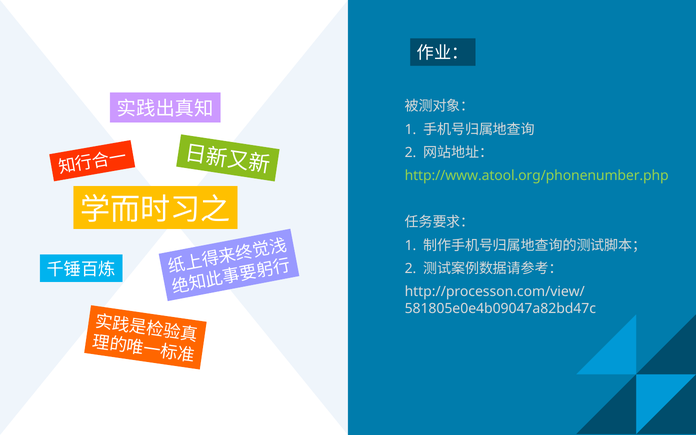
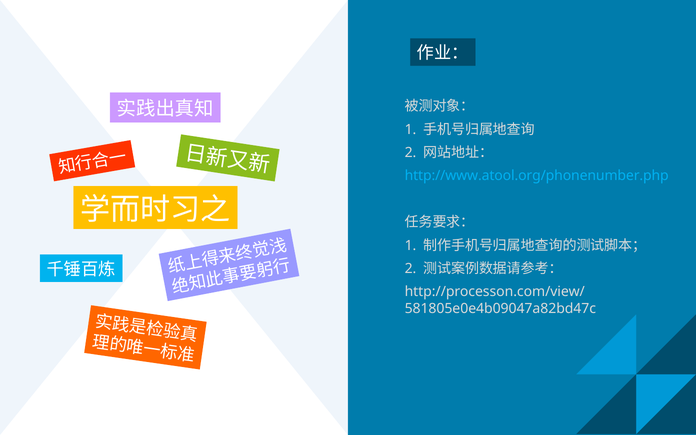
http://www.atool.org/phonenumber.php colour: light green -> light blue
